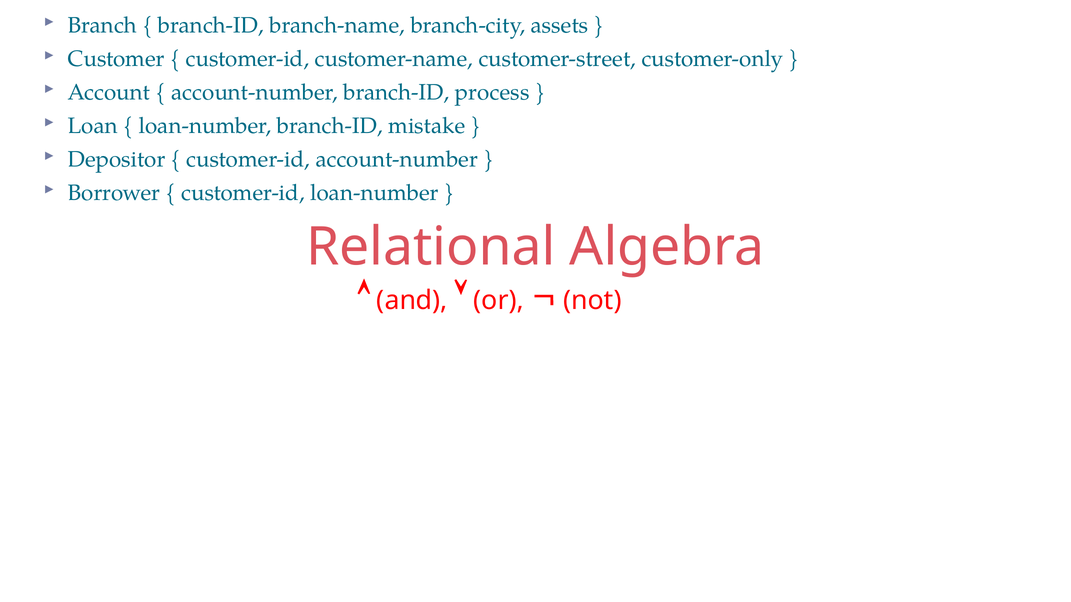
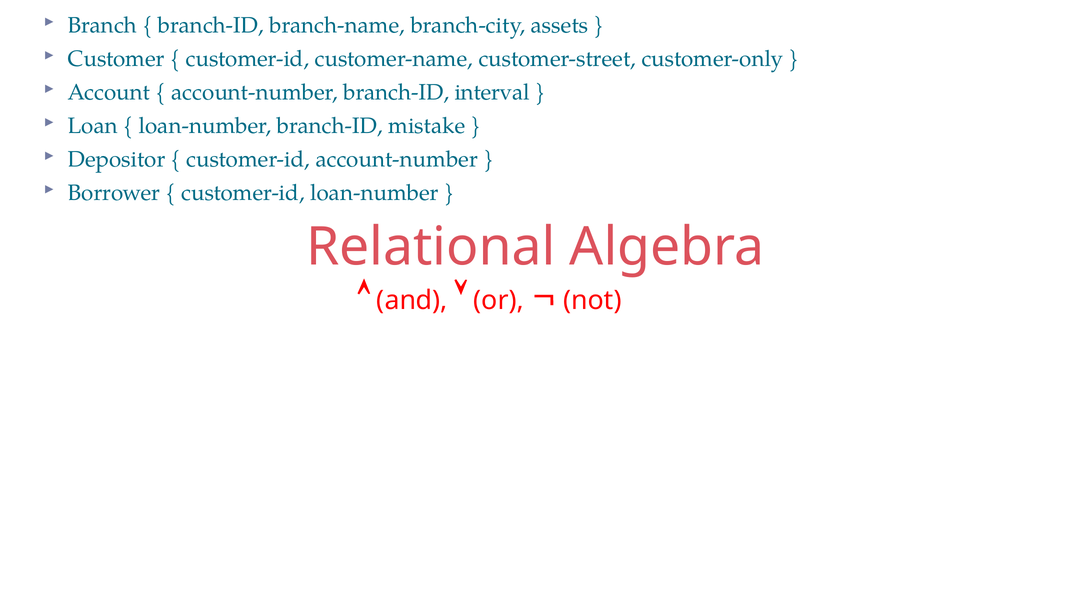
process: process -> interval
